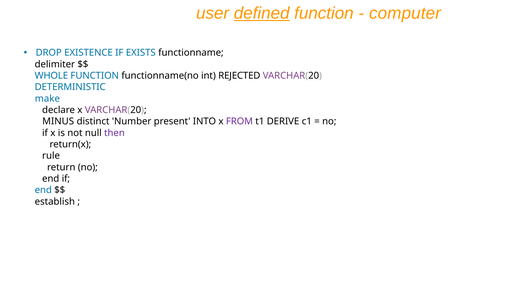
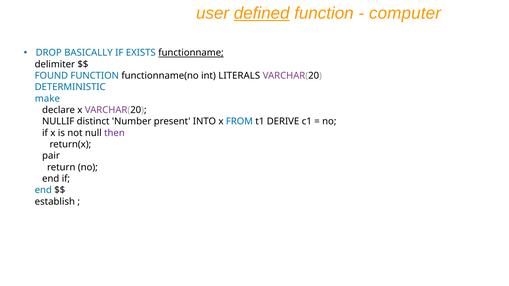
EXISTENCE: EXISTENCE -> BASICALLY
functionname underline: none -> present
WHOLE: WHOLE -> FOUND
REJECTED: REJECTED -> LITERALS
MINUS: MINUS -> NULLIF
FROM colour: purple -> blue
rule: rule -> pair
